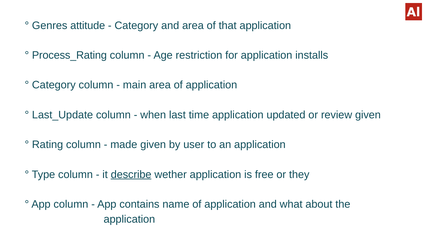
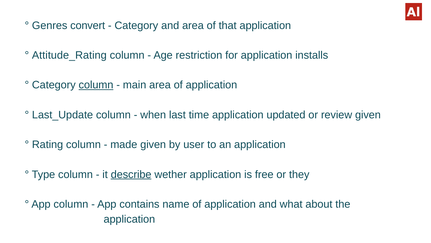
attitude: attitude -> convert
Process_Rating: Process_Rating -> Attitude_Rating
column at (96, 85) underline: none -> present
